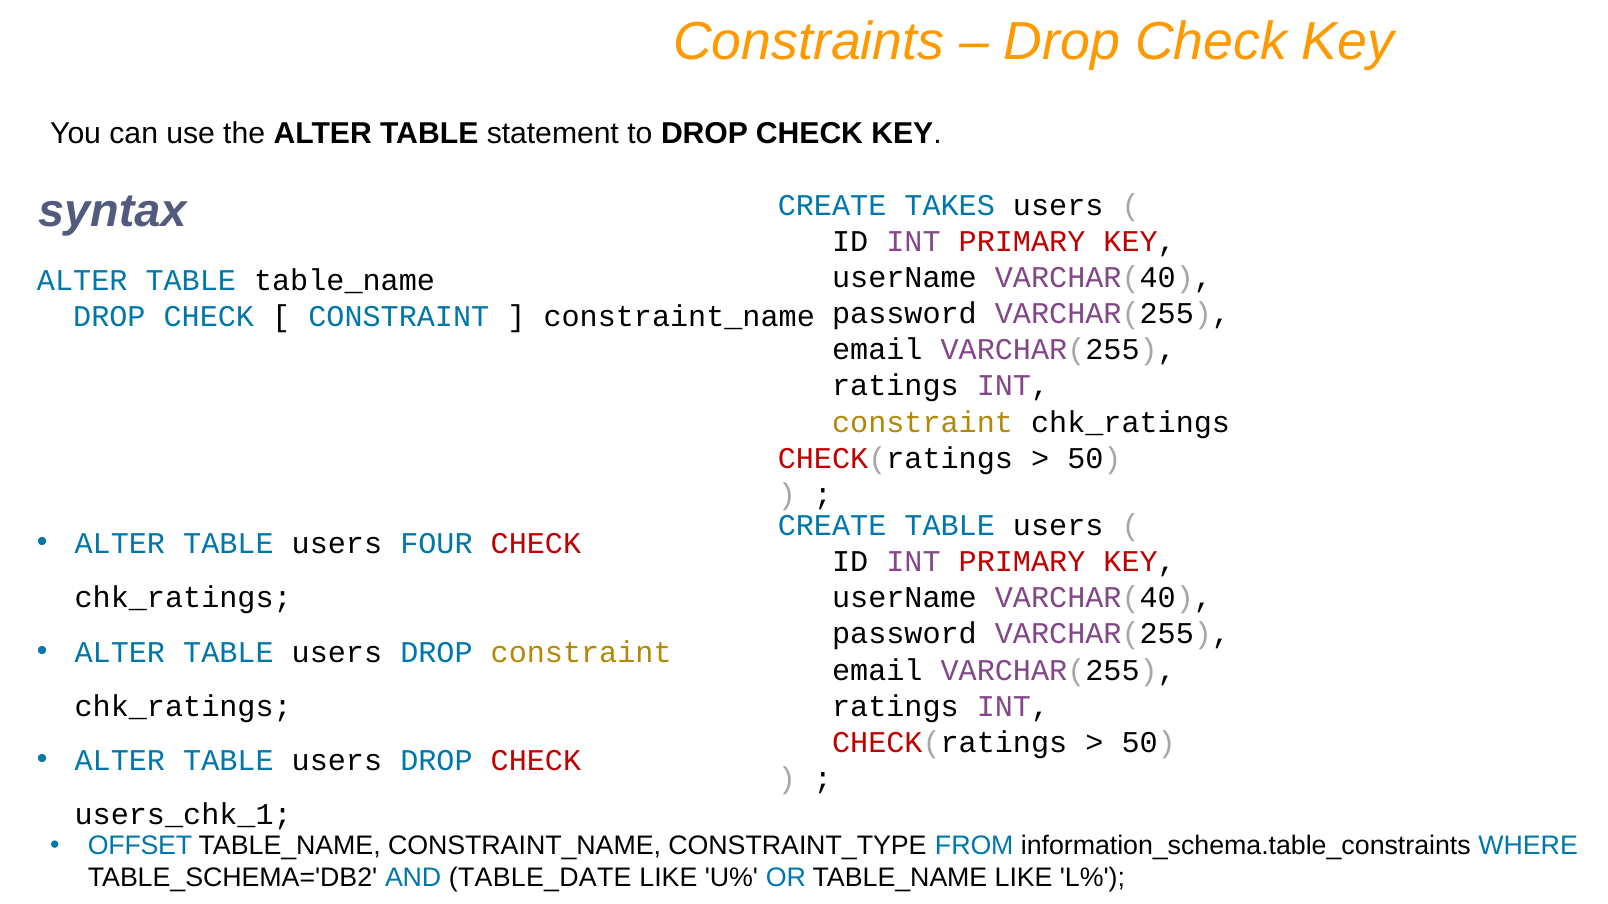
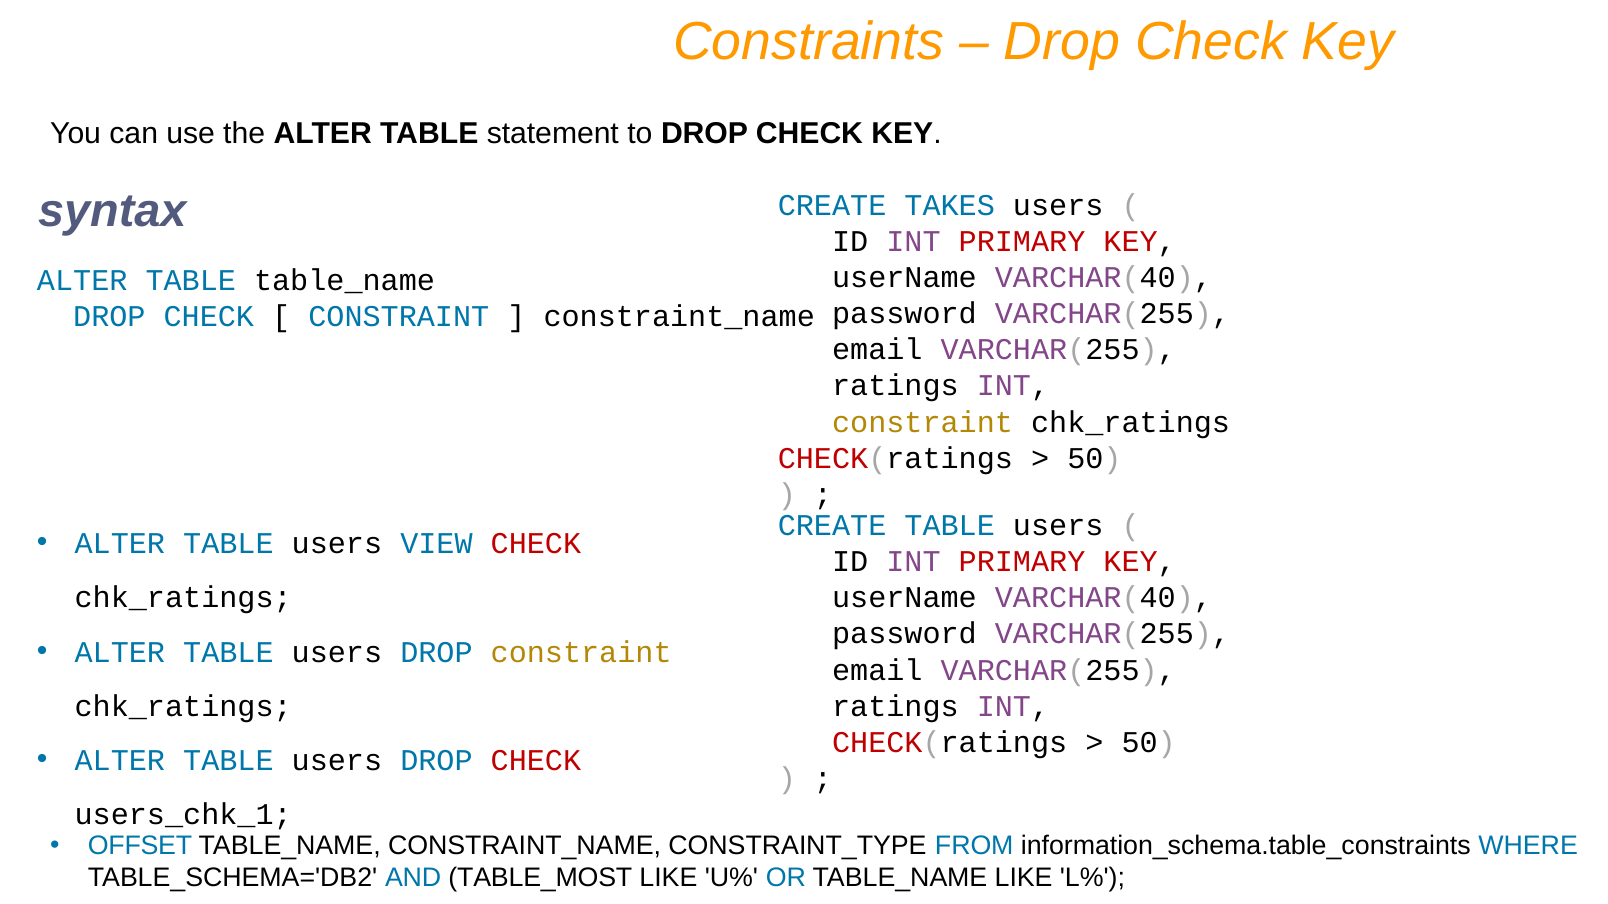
FOUR: FOUR -> VIEW
TABLE_DATE: TABLE_DATE -> TABLE_MOST
